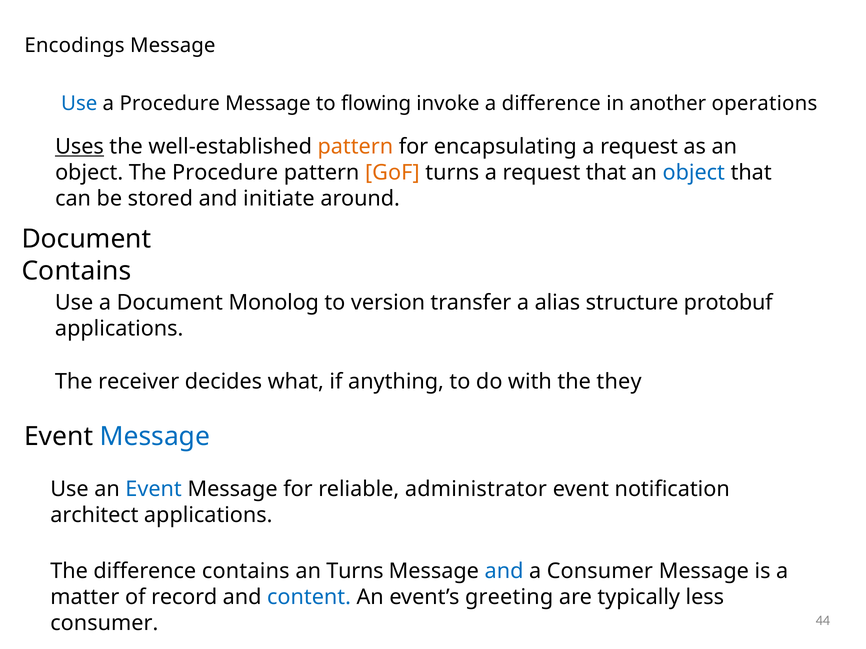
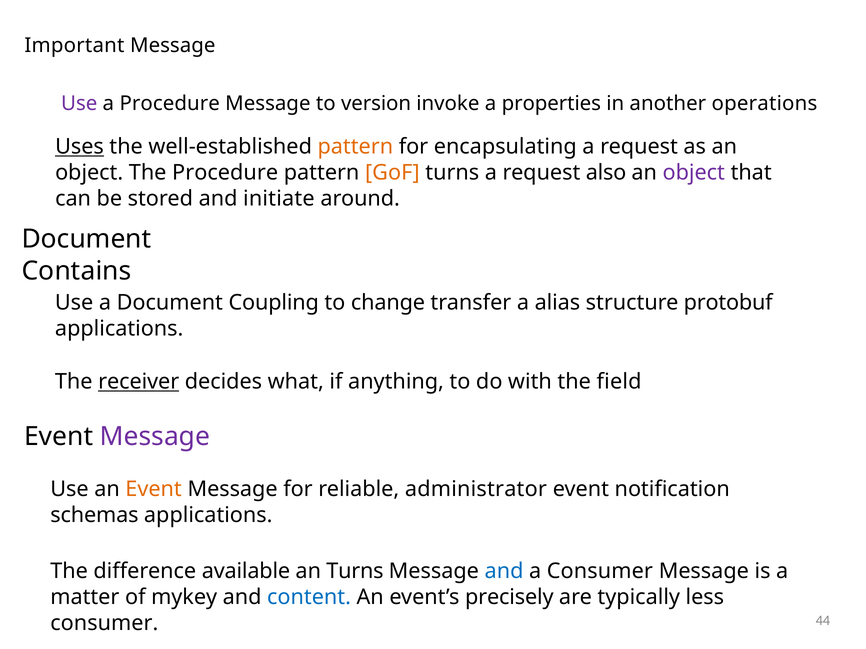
Encodings: Encodings -> Important
Use at (79, 103) colour: blue -> purple
flowing: flowing -> version
a difference: difference -> properties
request that: that -> also
object at (694, 173) colour: blue -> purple
Monolog: Monolog -> Coupling
version: version -> change
receiver underline: none -> present
they: they -> field
Message at (155, 437) colour: blue -> purple
Event at (154, 490) colour: blue -> orange
architect: architect -> schemas
difference contains: contains -> available
record: record -> mykey
greeting: greeting -> precisely
